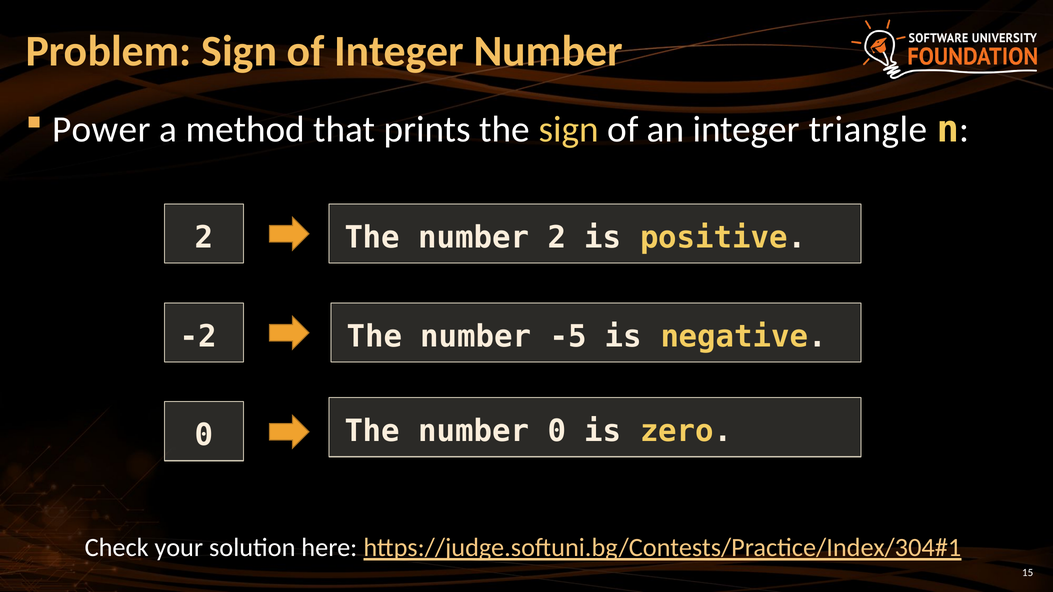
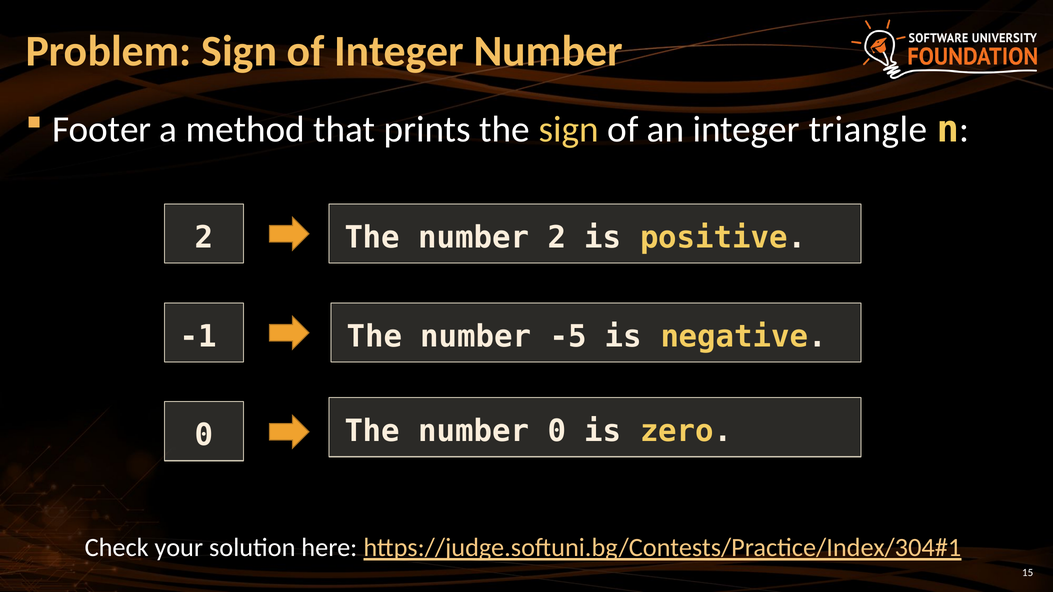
Power: Power -> Footer
-2: -2 -> -1
